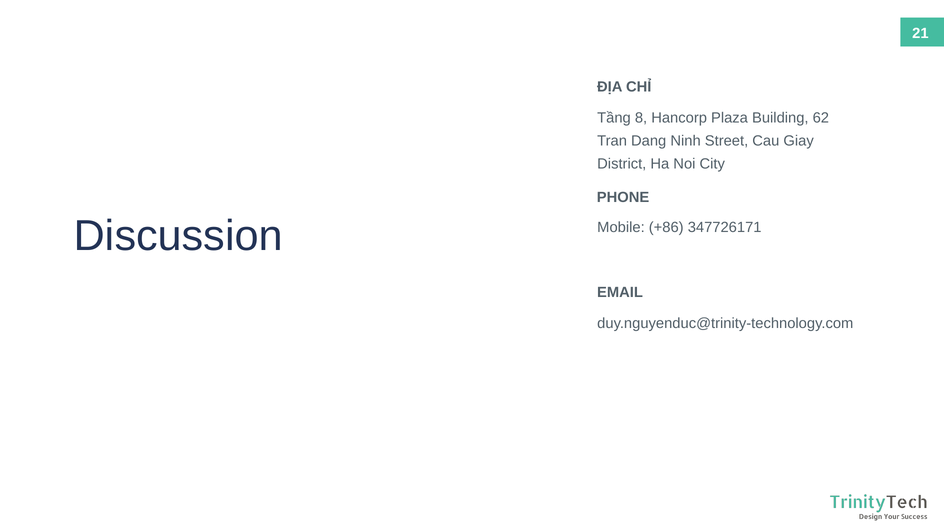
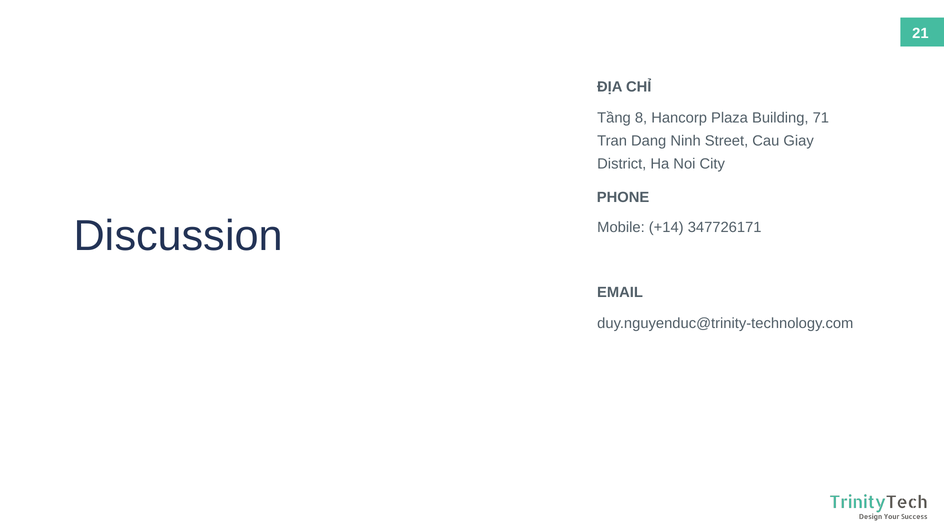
62: 62 -> 71
+86: +86 -> +14
